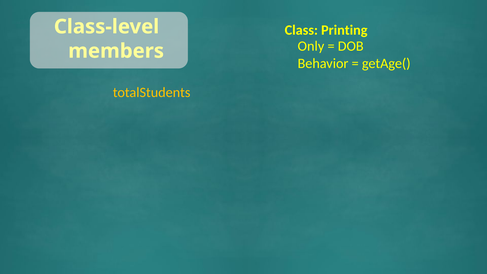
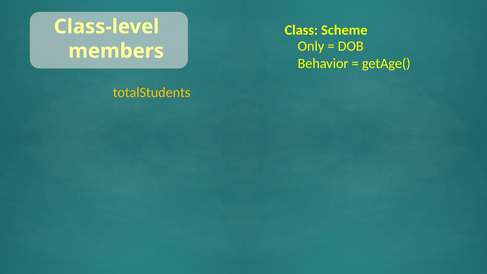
Printing: Printing -> Scheme
